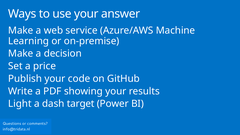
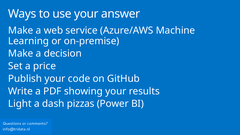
target: target -> pizzas
